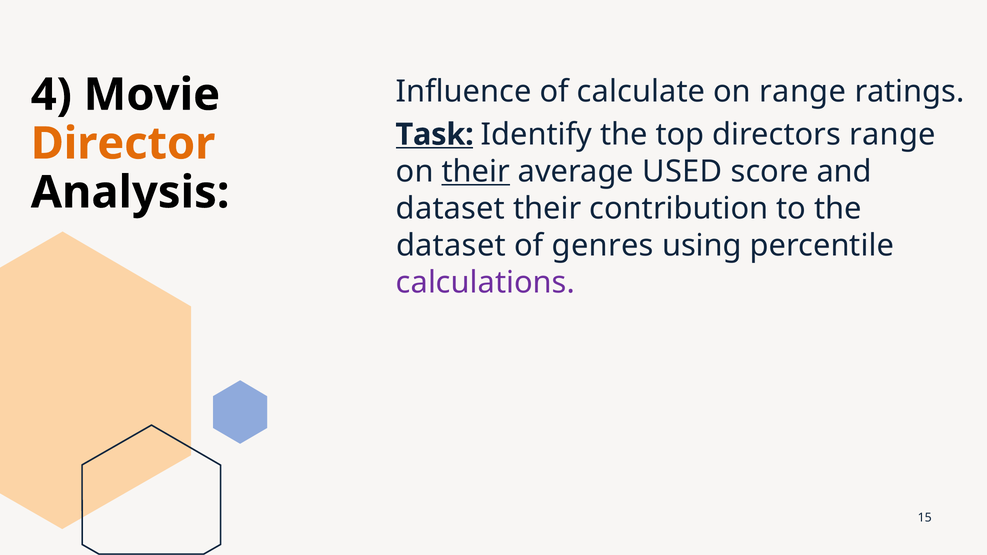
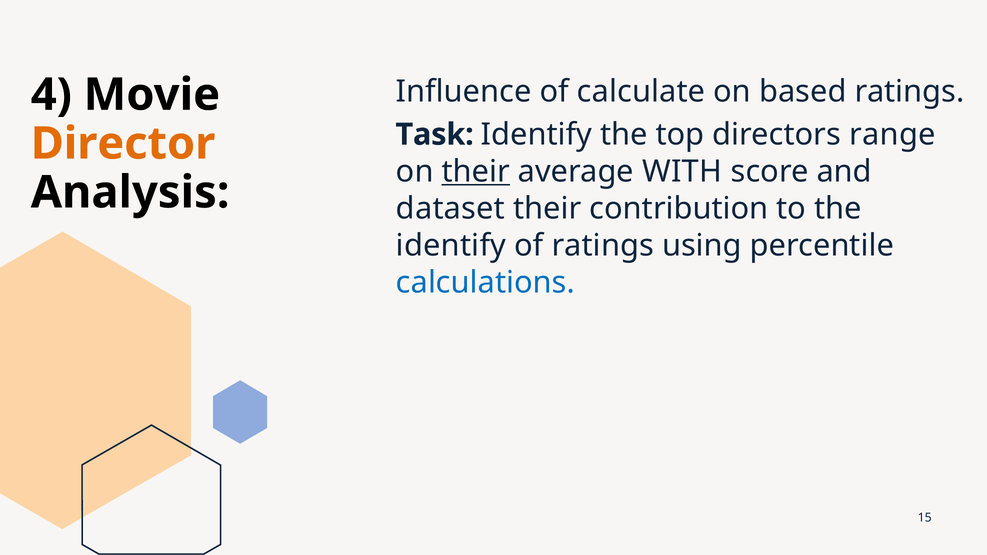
on range: range -> based
Task underline: present -> none
USED: USED -> WITH
dataset at (451, 246): dataset -> identify
of genres: genres -> ratings
calculations colour: purple -> blue
